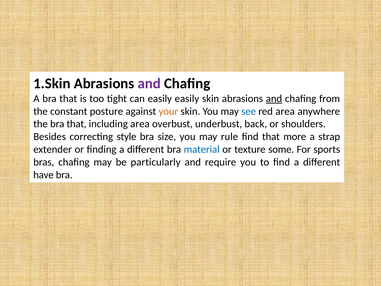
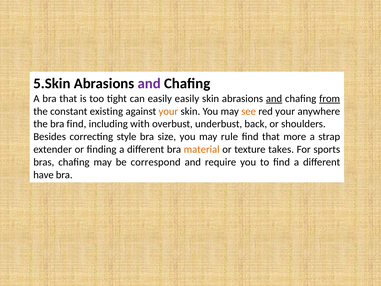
1.Skin: 1.Skin -> 5.Skin
from underline: none -> present
posture: posture -> existing
see colour: blue -> orange
red area: area -> your
the bra that: that -> find
including area: area -> with
material colour: blue -> orange
some: some -> takes
particularly: particularly -> correspond
